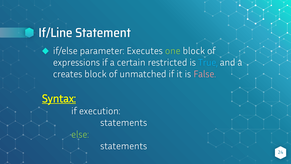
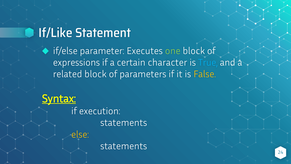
If/Line: If/Line -> If/Like
restricted: restricted -> character
creates: creates -> related
unmatched: unmatched -> parameters
False colour: pink -> yellow
else colour: light green -> yellow
